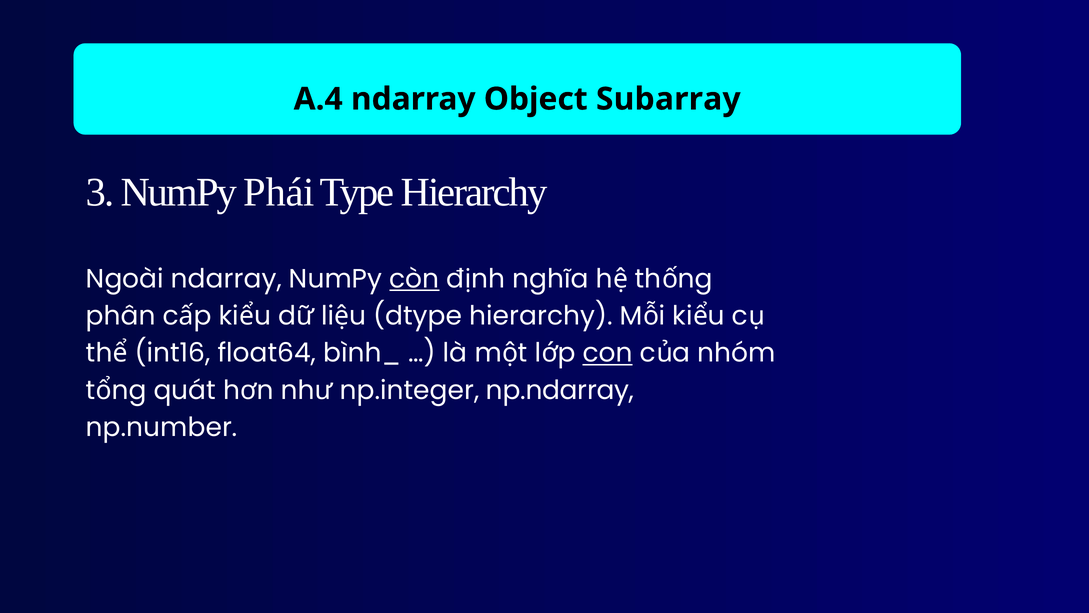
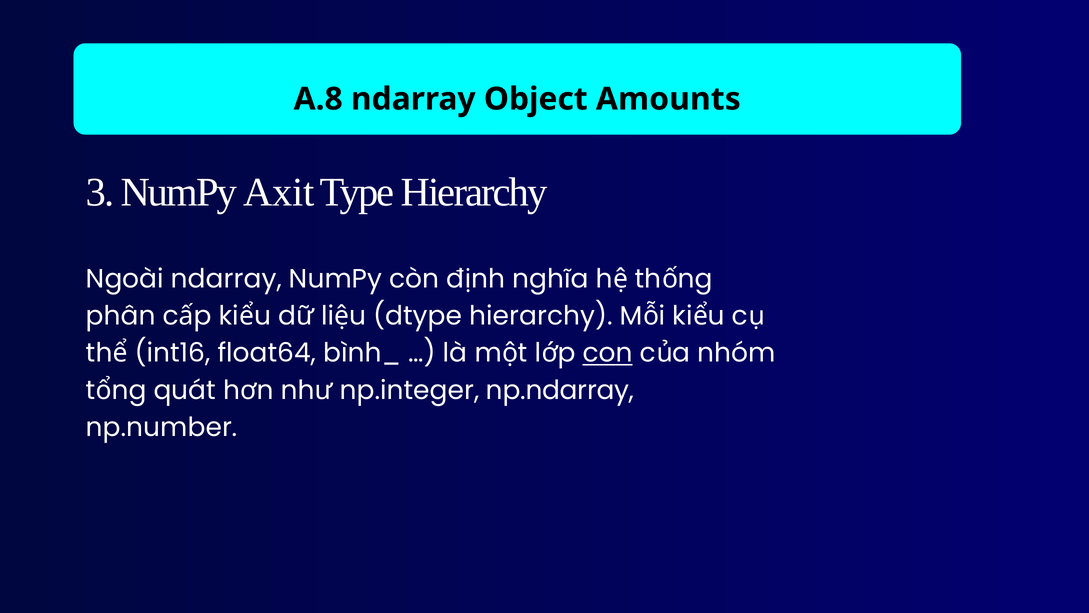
A.4: A.4 -> A.8
Subarray: Subarray -> Amounts
Phái: Phái -> Axit
còn underline: present -> none
